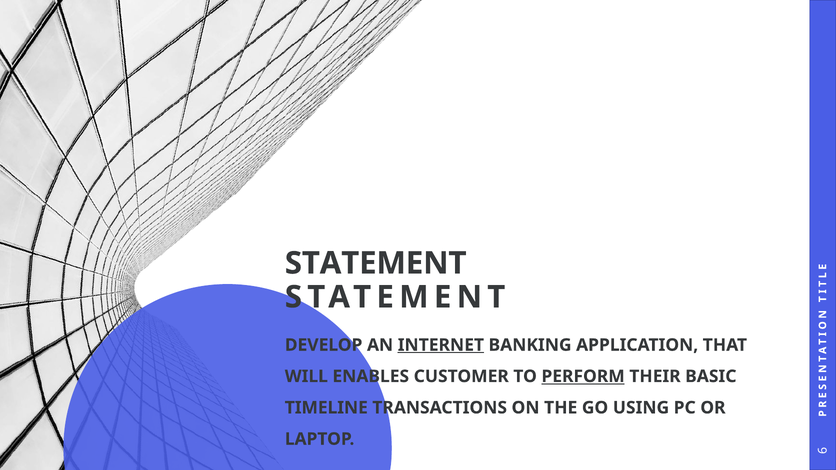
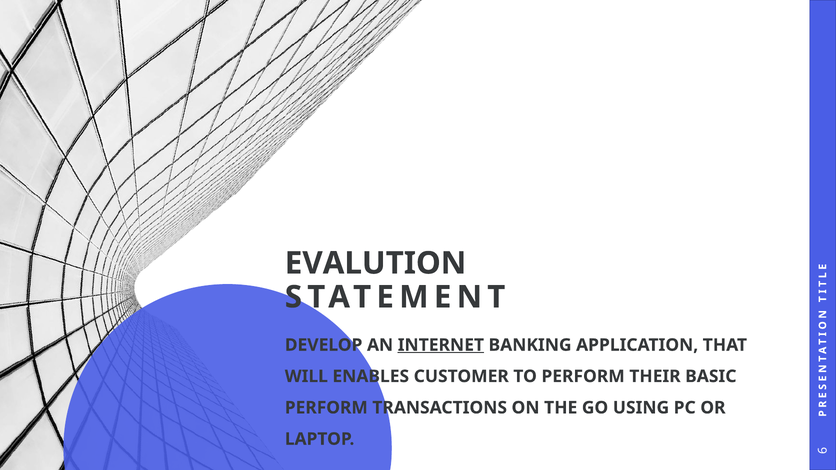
STATEMENT at (376, 263): STATEMENT -> EVALUTION
PERFORM at (583, 377) underline: present -> none
TIMELINE at (326, 408): TIMELINE -> PERFORM
